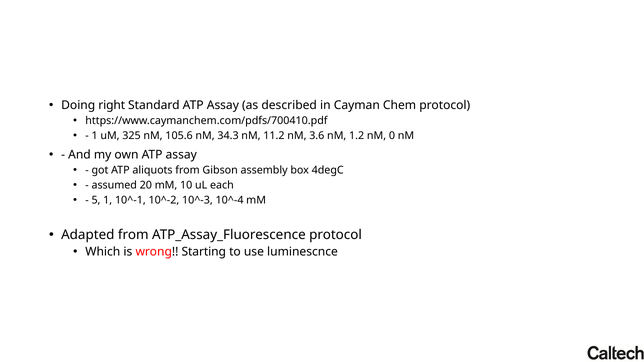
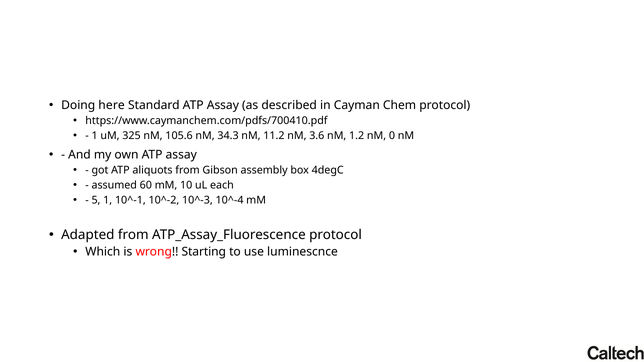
right: right -> here
20: 20 -> 60
